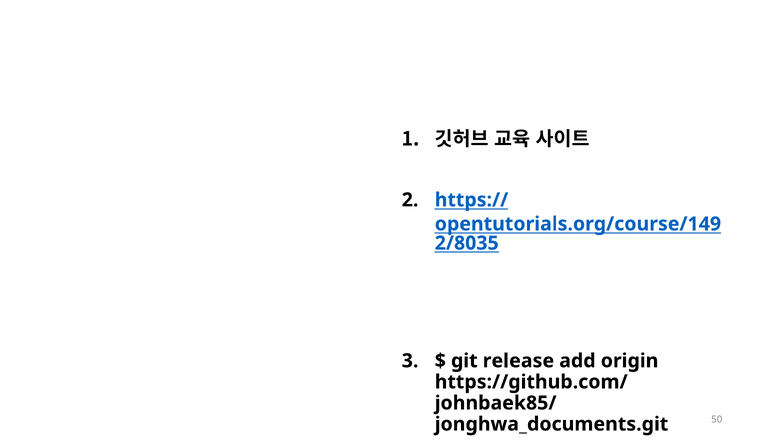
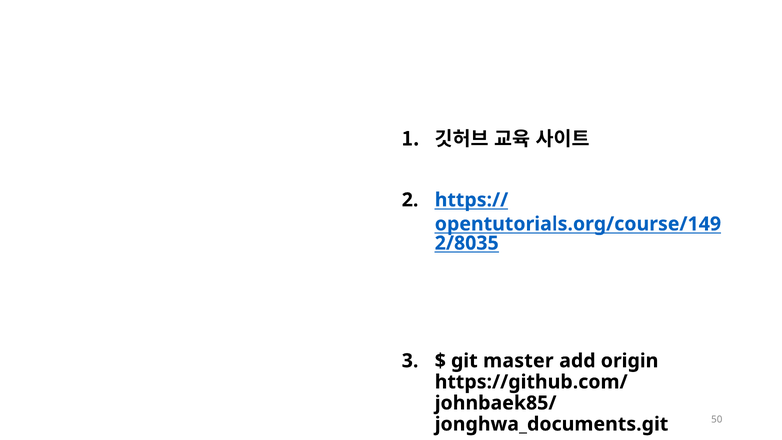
release: release -> master
